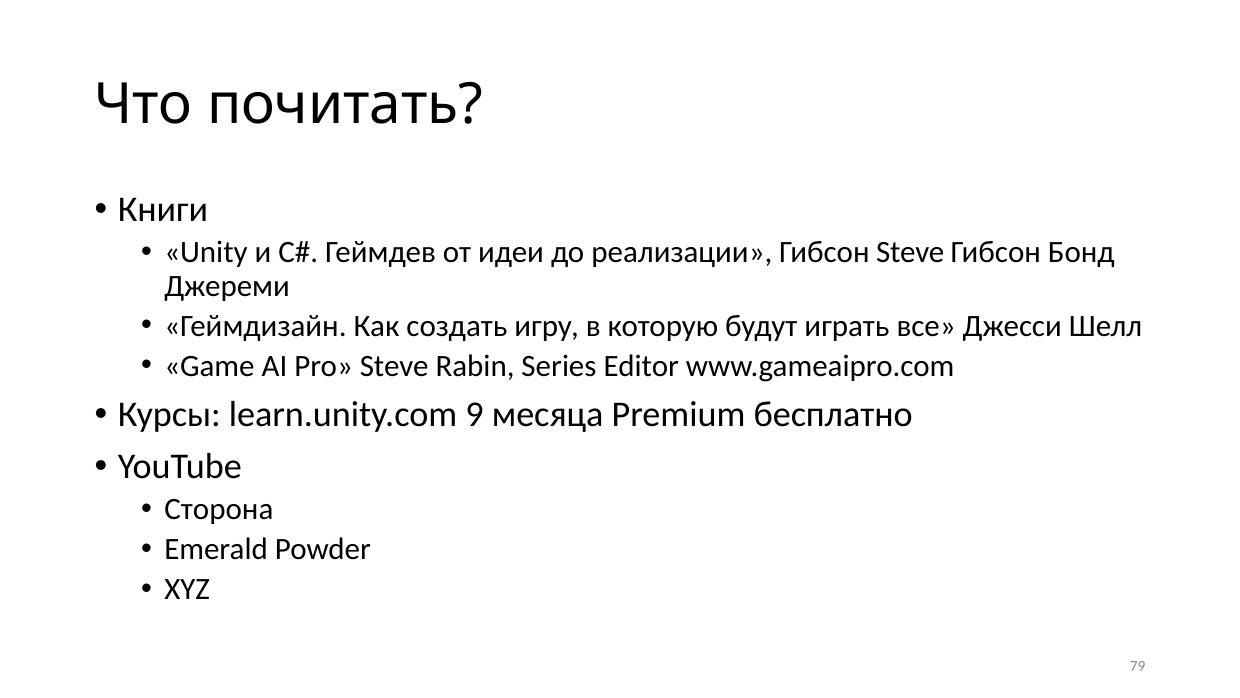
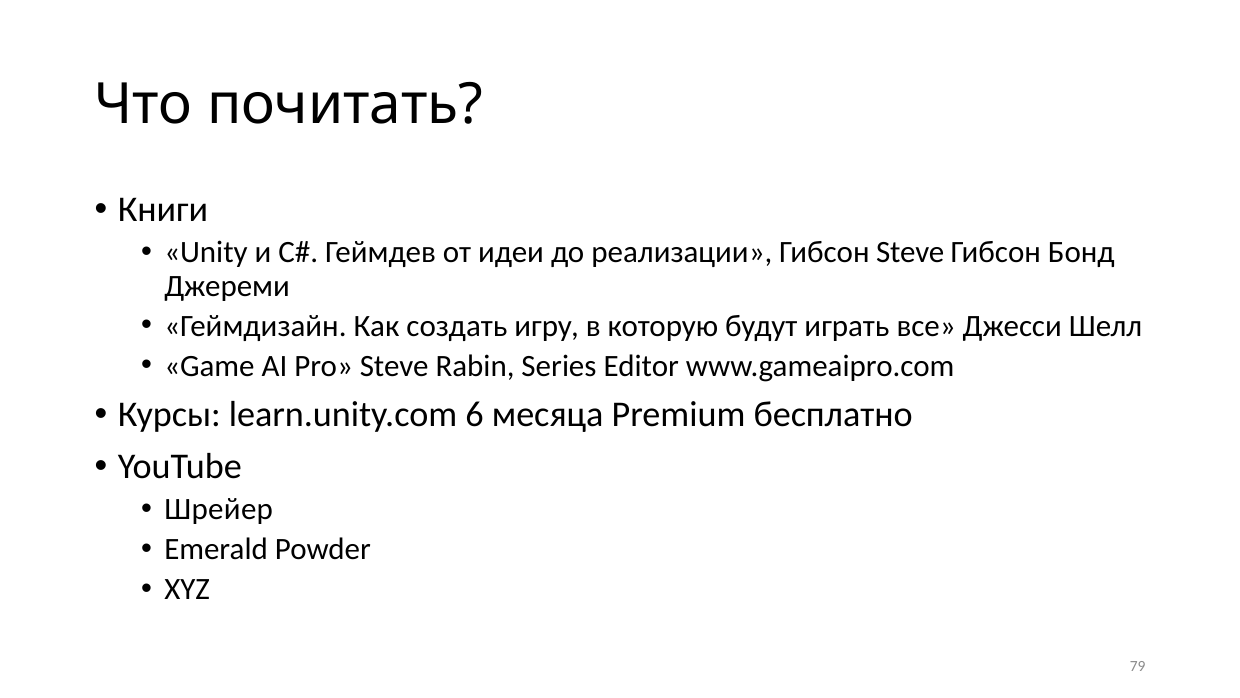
9: 9 -> 6
Сторона: Сторона -> Шрейер
